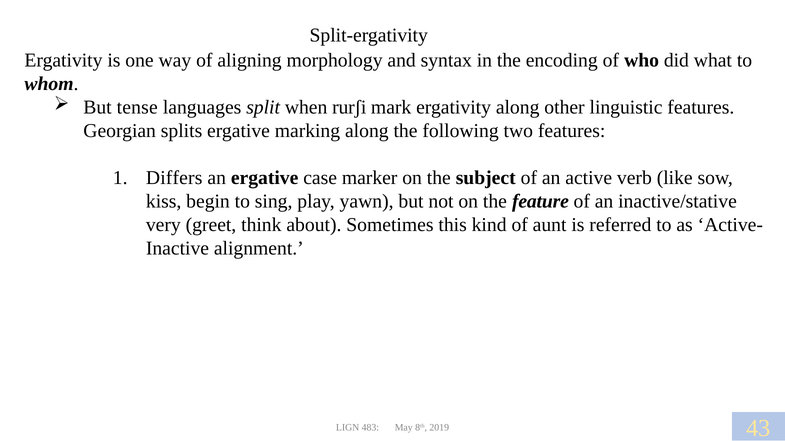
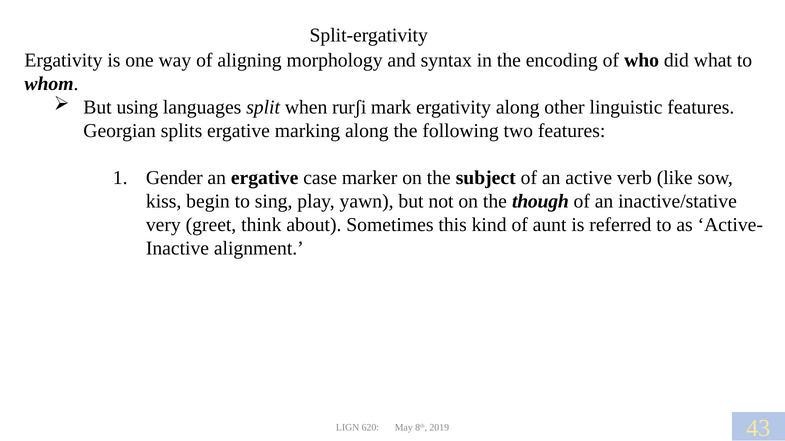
tense: tense -> using
Differs: Differs -> Gender
feature: feature -> though
483: 483 -> 620
